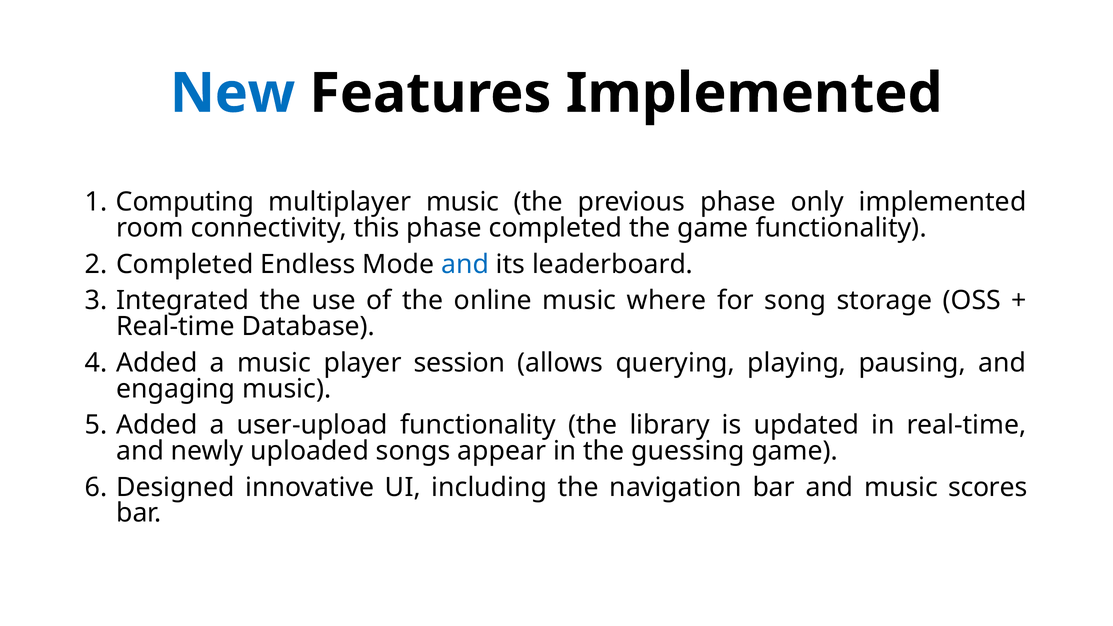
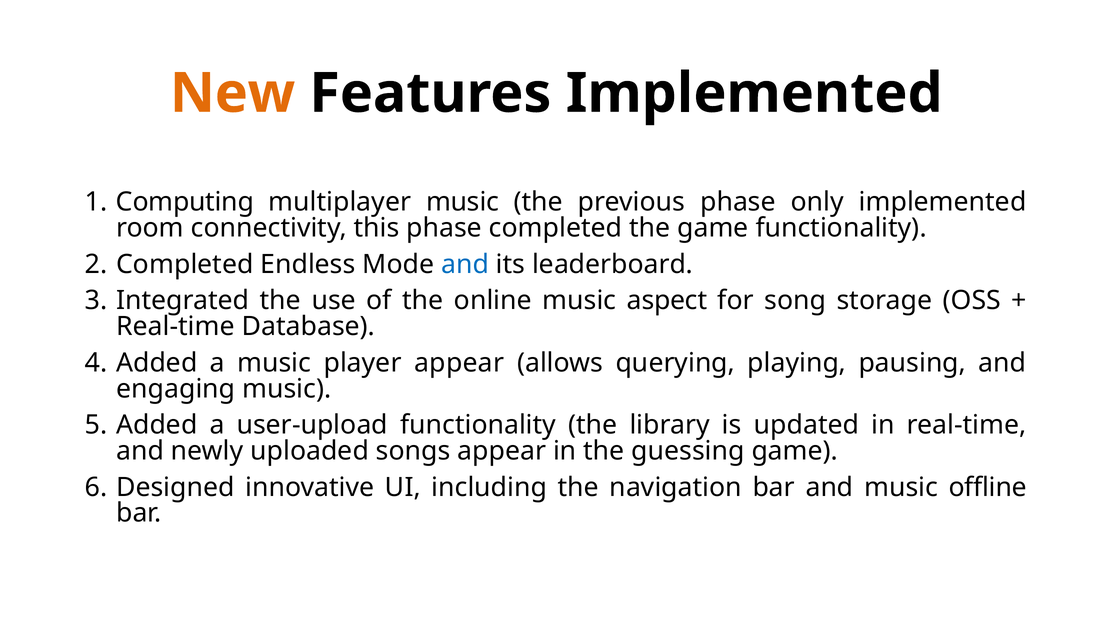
New colour: blue -> orange
where: where -> aspect
player session: session -> appear
scores: scores -> offline
